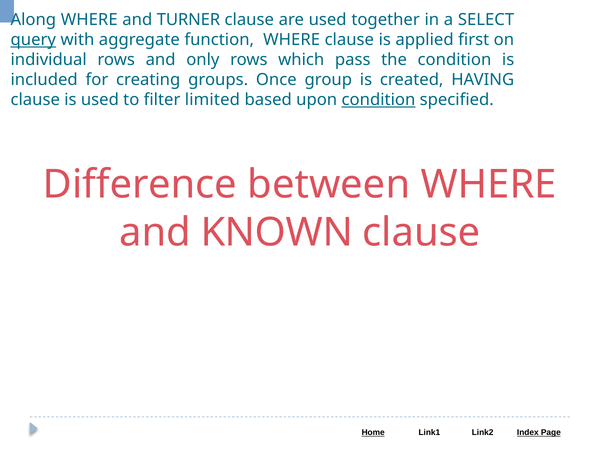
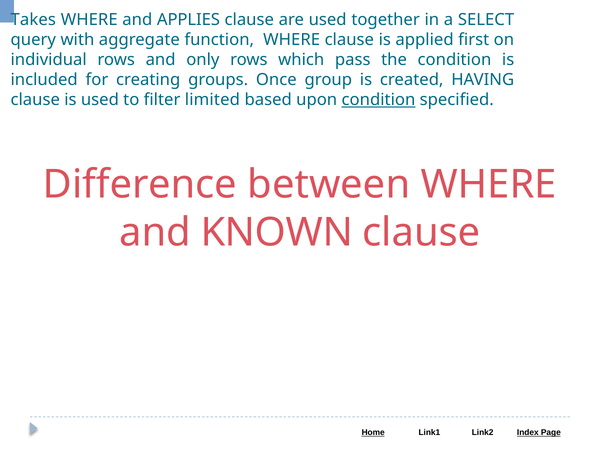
Along: Along -> Takes
TURNER: TURNER -> APPLIES
query underline: present -> none
